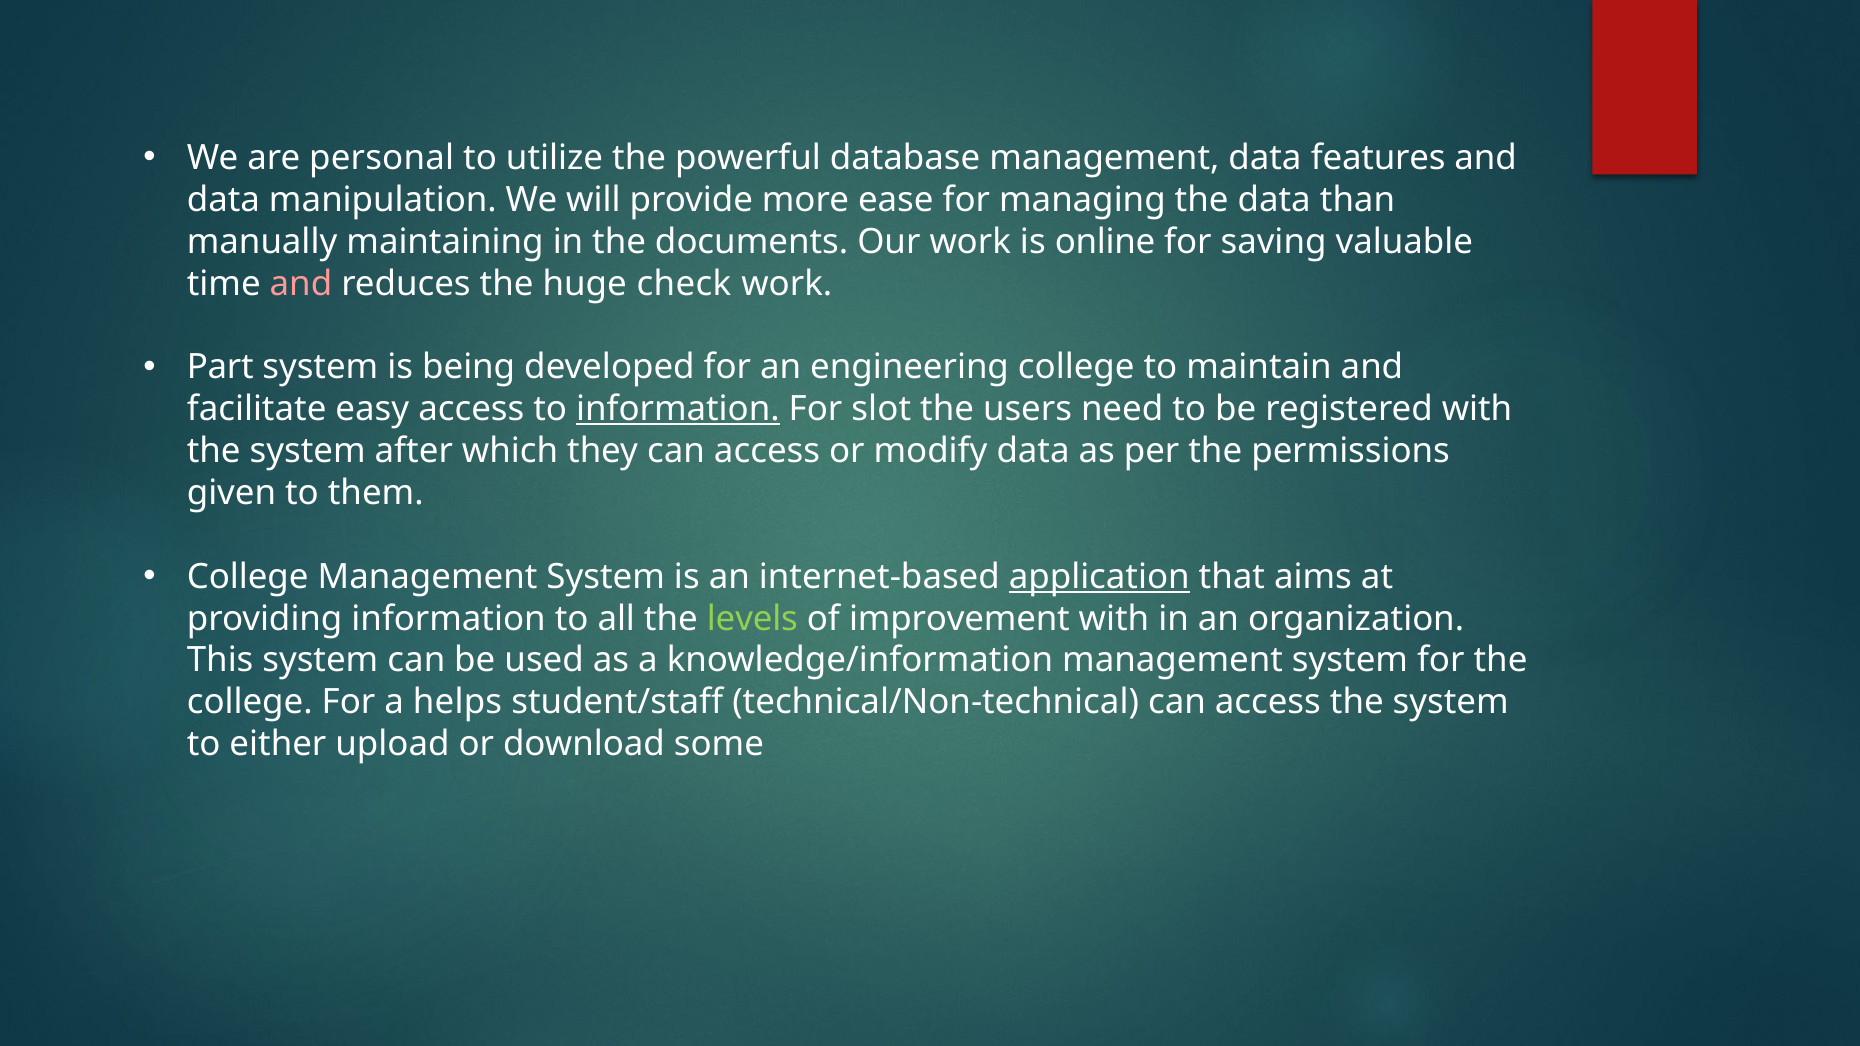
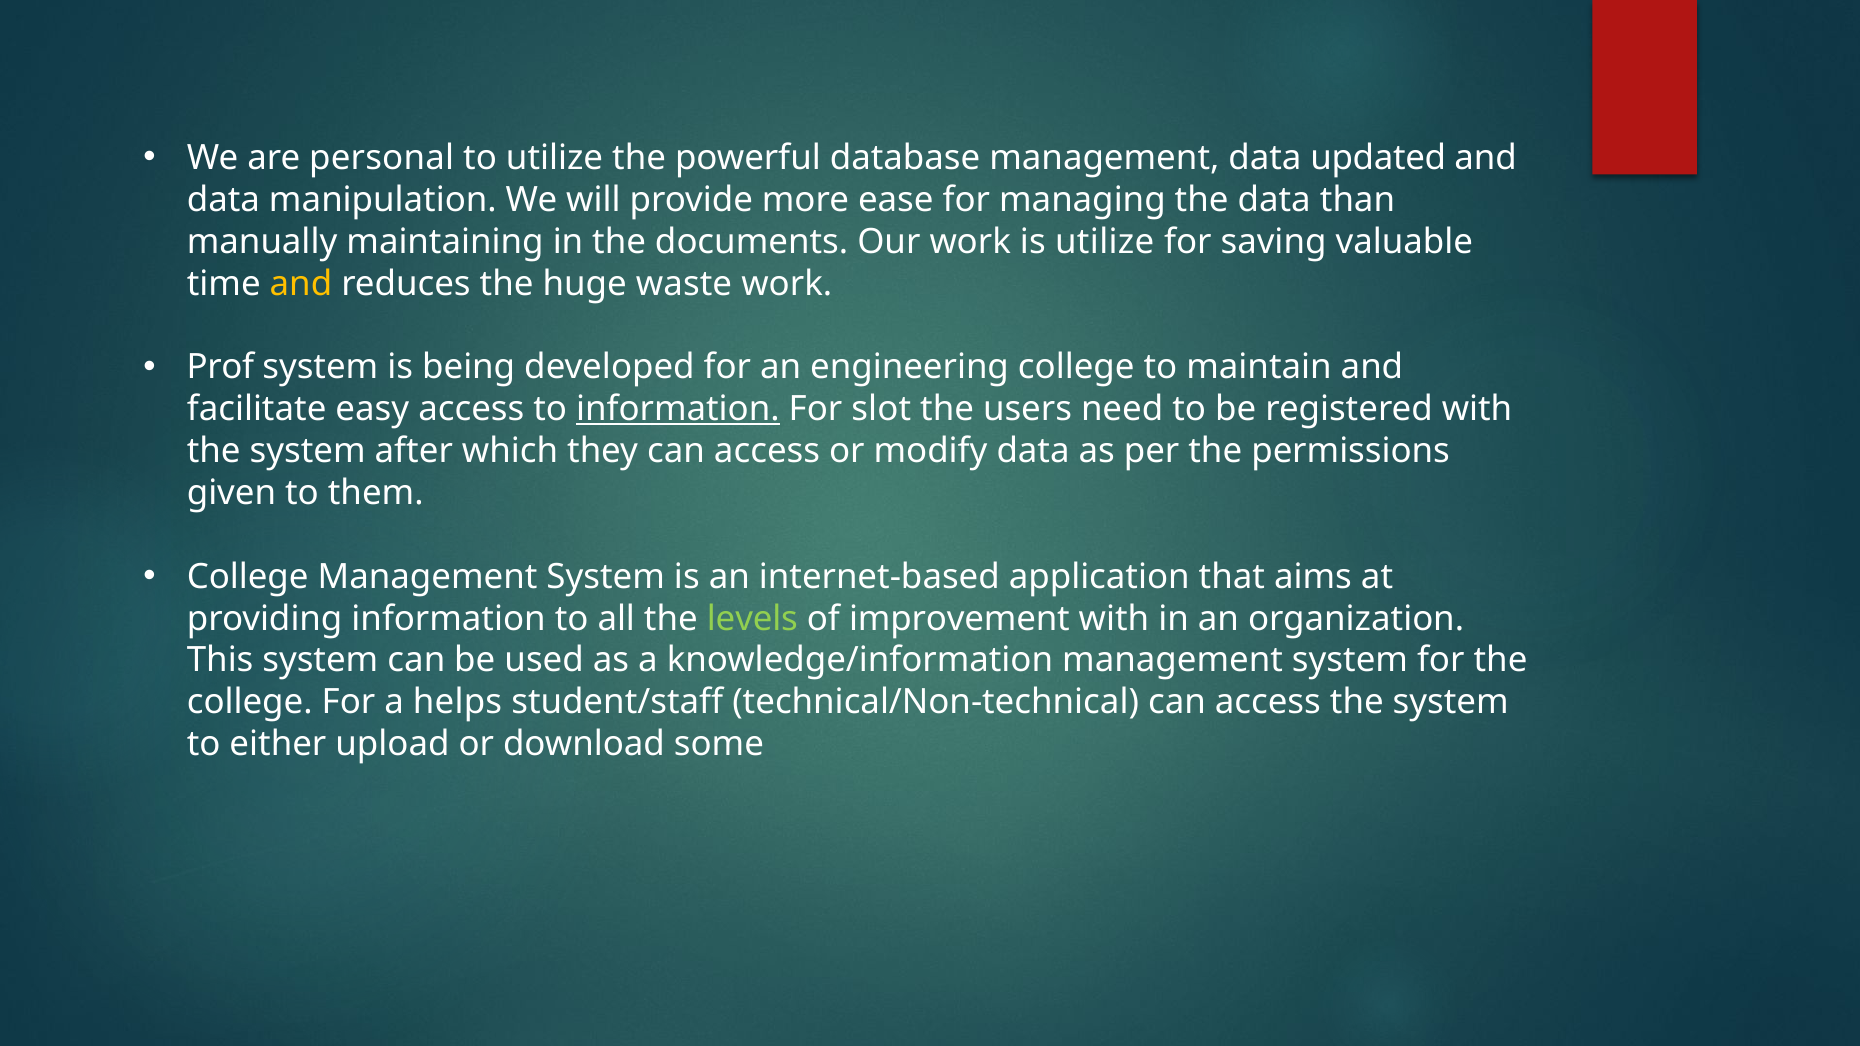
features: features -> updated
is online: online -> utilize
and at (301, 284) colour: pink -> yellow
check: check -> waste
Part: Part -> Prof
application underline: present -> none
